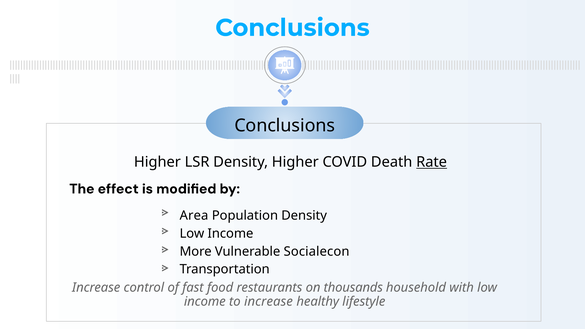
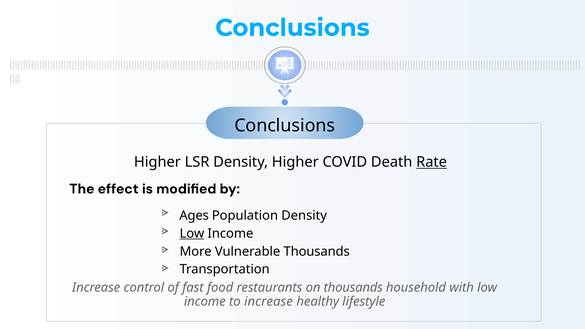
Area: Area -> Ages
Low at (192, 234) underline: none -> present
Vulnerable Socialecon: Socialecon -> Thousands
